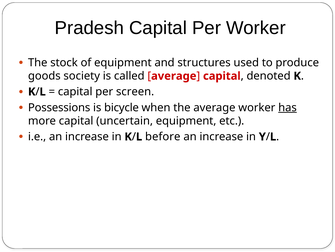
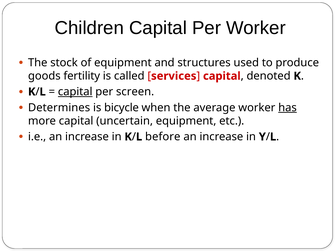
Pradesh: Pradesh -> Children
society: society -> fertility
average at (174, 76): average -> services
capital at (75, 92) underline: none -> present
Possessions: Possessions -> Determines
